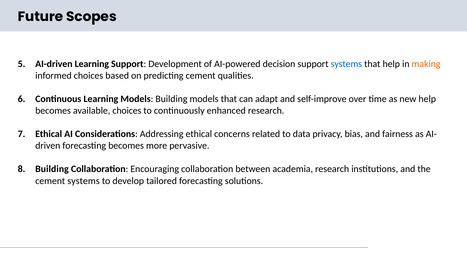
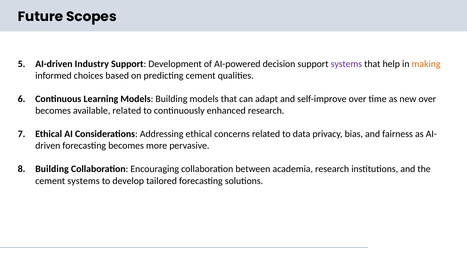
AI-driven Learning: Learning -> Industry
systems at (346, 64) colour: blue -> purple
new help: help -> over
available choices: choices -> related
